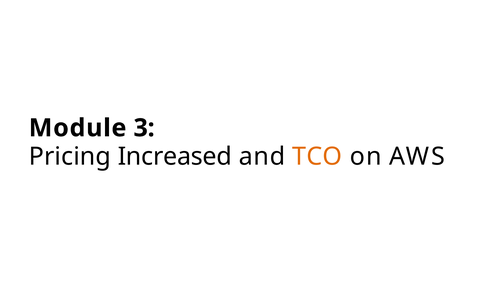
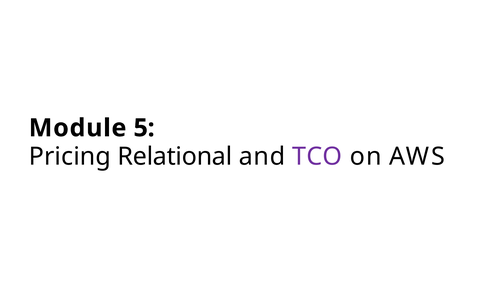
3: 3 -> 5
Increased: Increased -> Relational
TCO colour: orange -> purple
